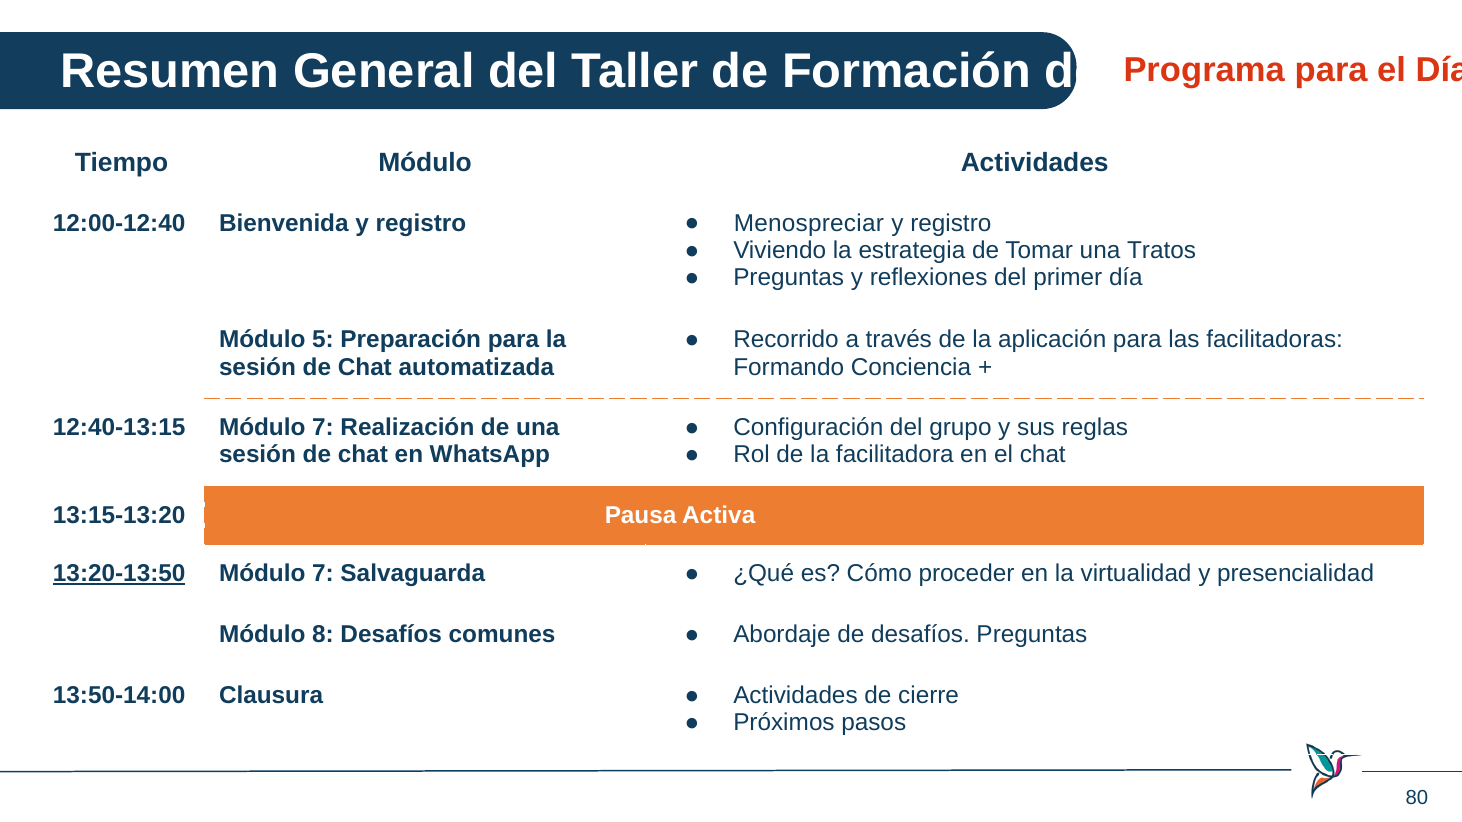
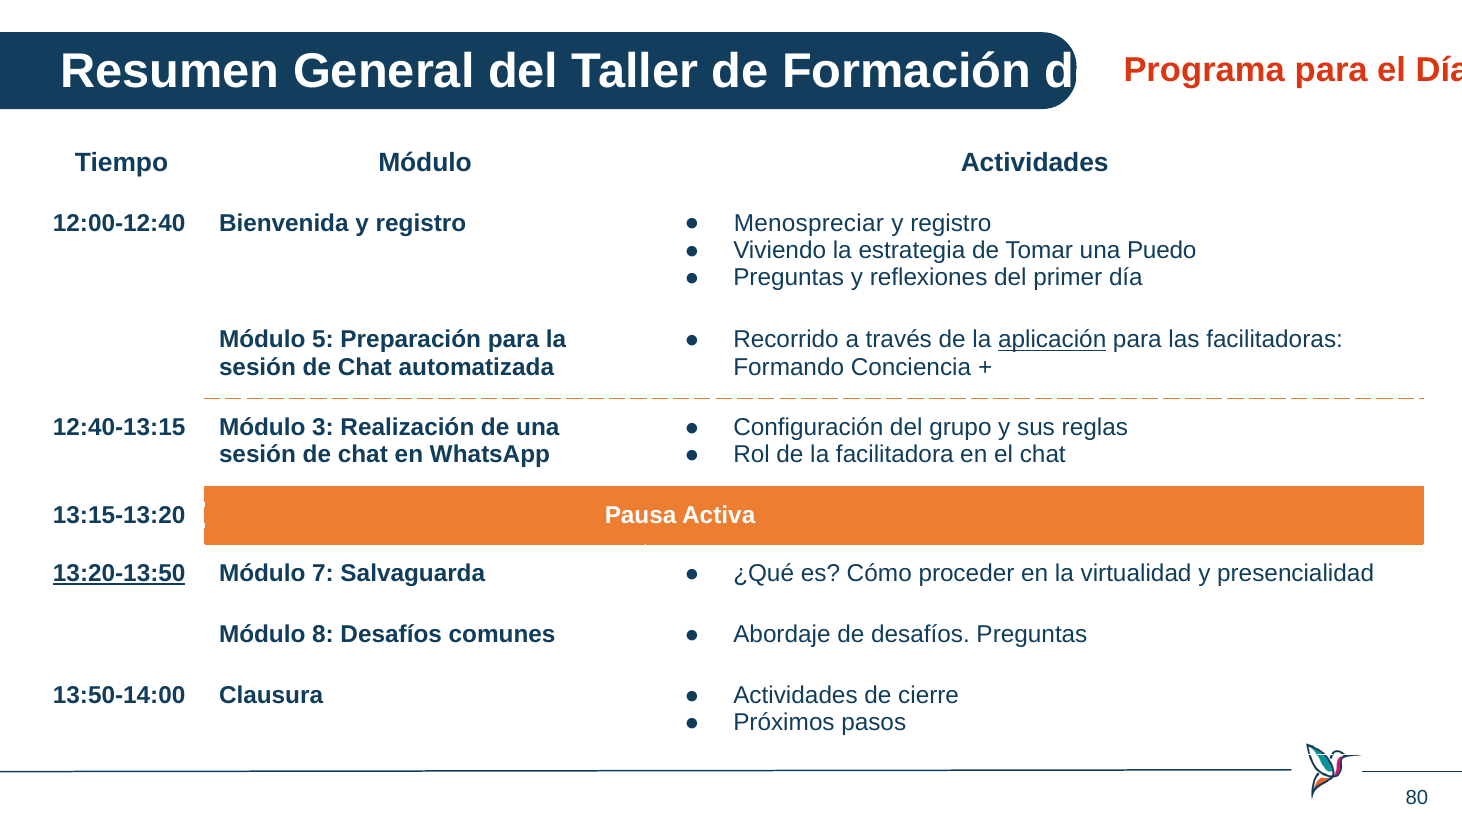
Tratos: Tratos -> Puedo
aplicación underline: none -> present
12:40-13:15 Módulo 7: 7 -> 3
